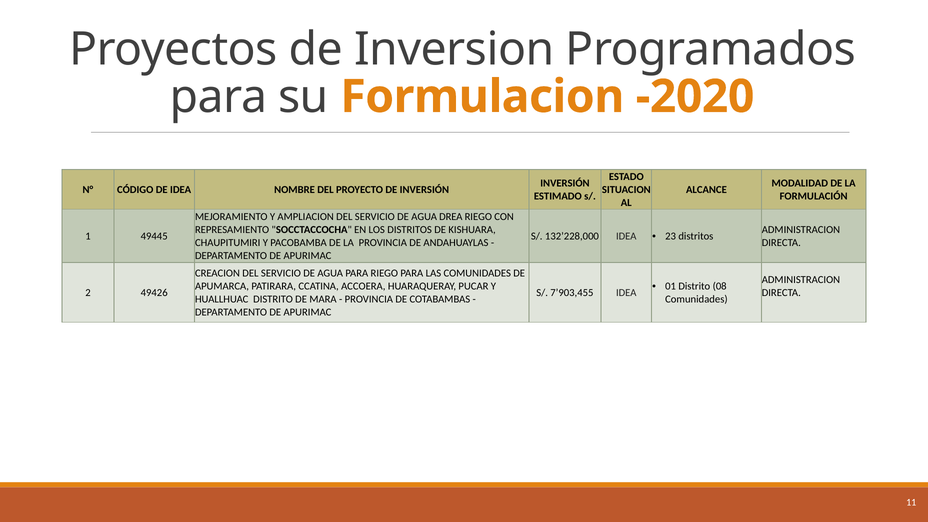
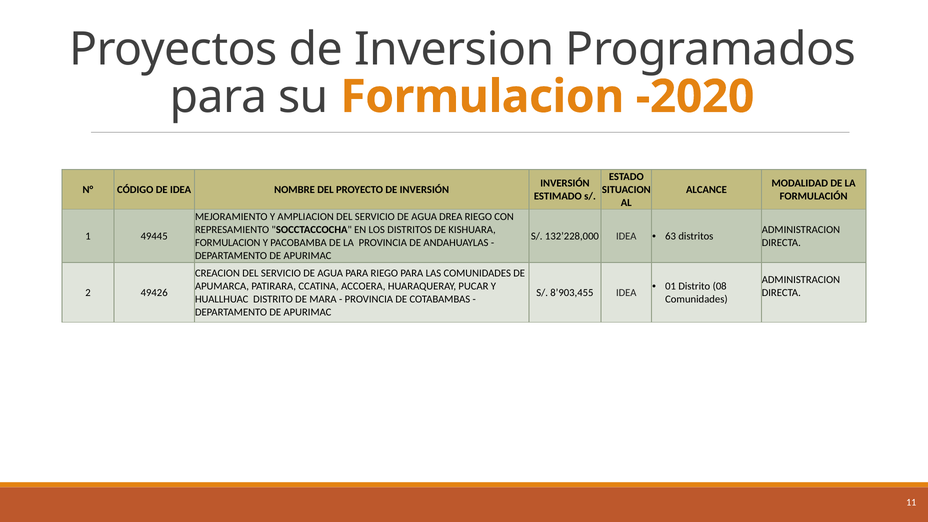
23: 23 -> 63
CHAUPITUMIRI at (228, 243): CHAUPITUMIRI -> FORMULACION
7’903,455: 7’903,455 -> 8’903,455
